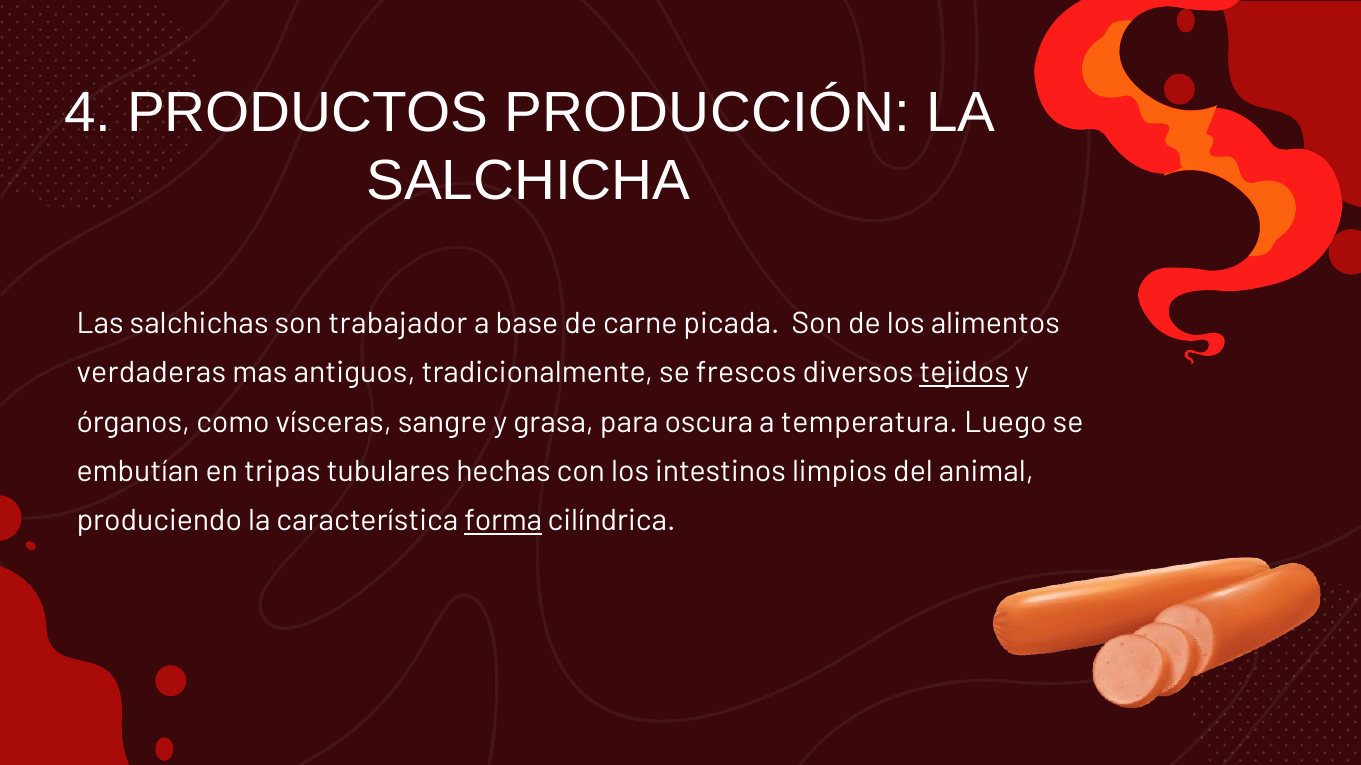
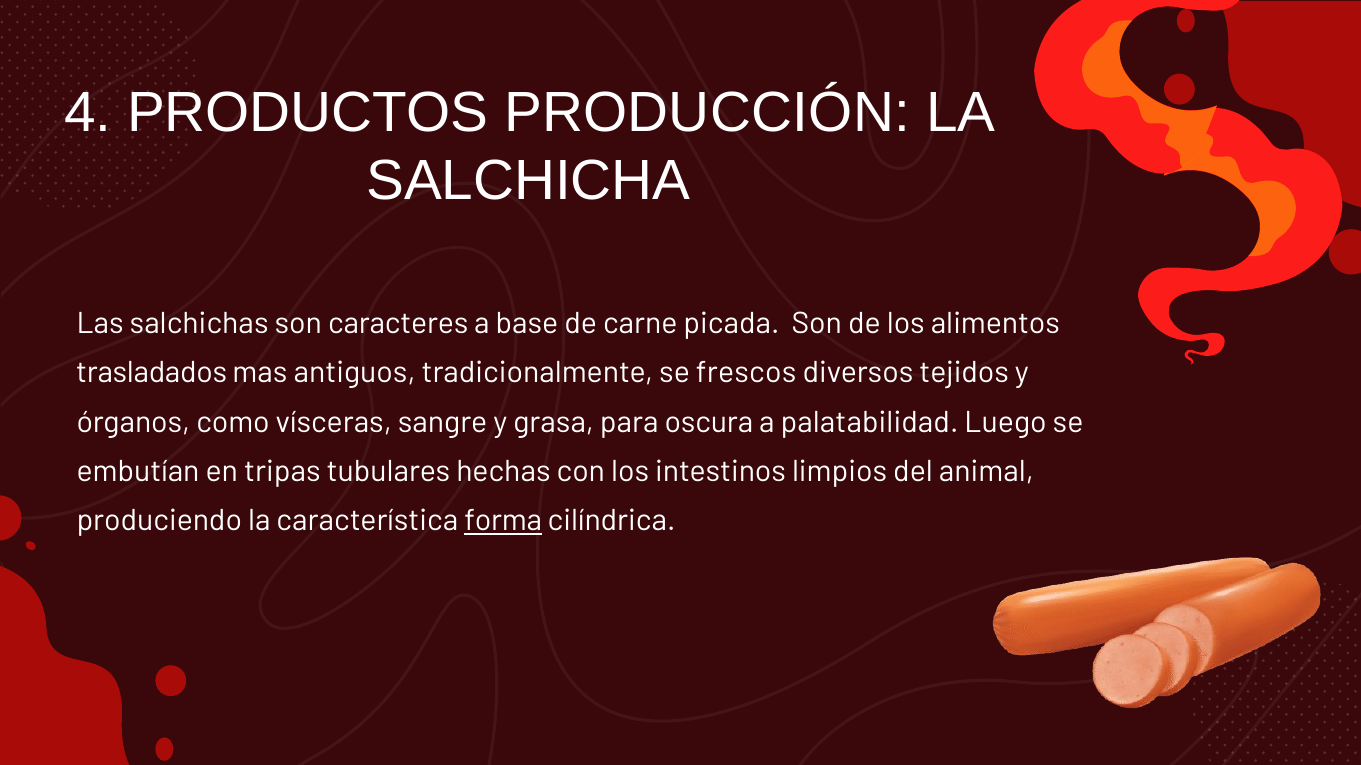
trabajador: trabajador -> caracteres
verdaderas: verdaderas -> trasladados
tejidos underline: present -> none
temperatura: temperatura -> palatabilidad
